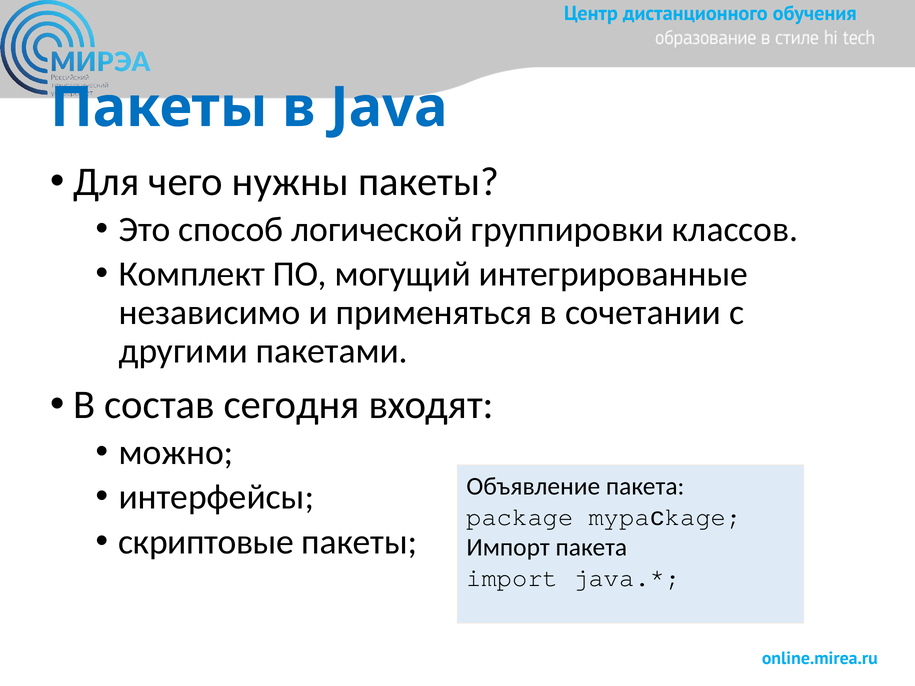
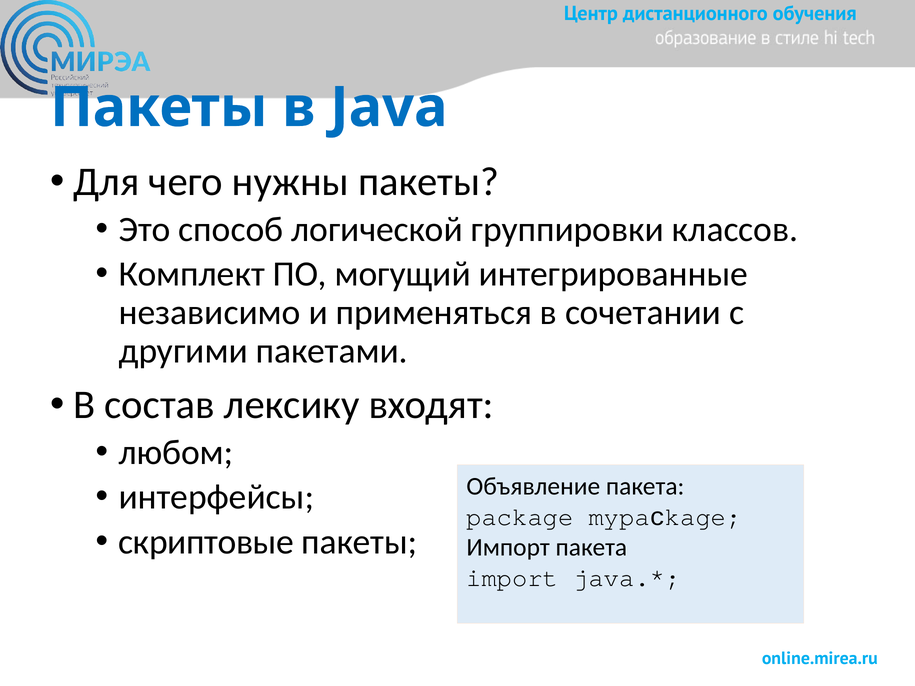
сегодня: сегодня -> лексику
можно: можно -> любом
